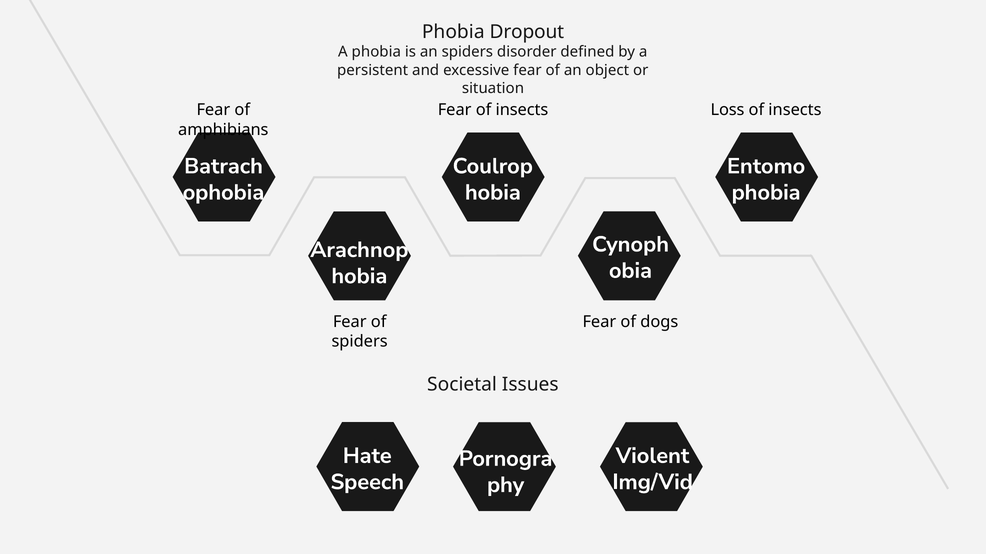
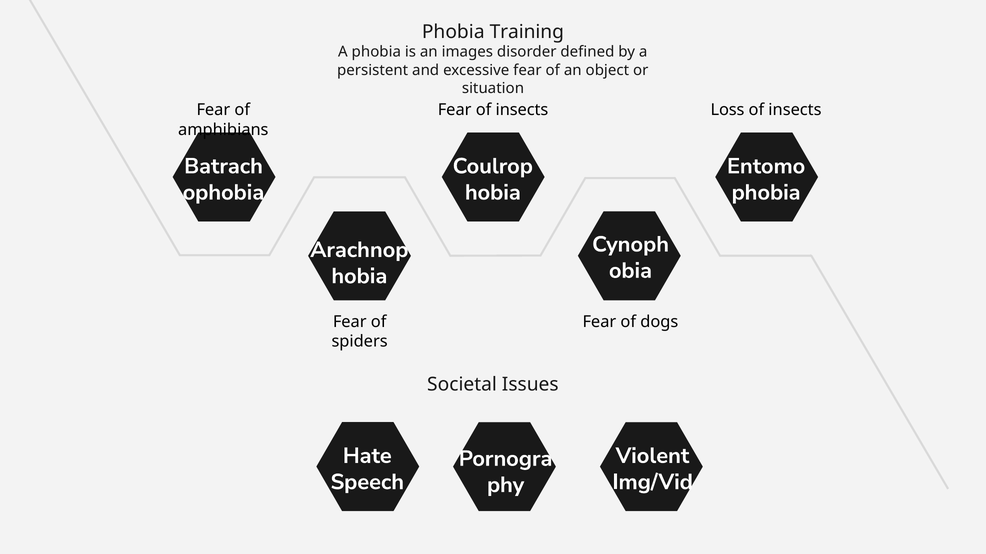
Dropout: Dropout -> Training
an spiders: spiders -> images
